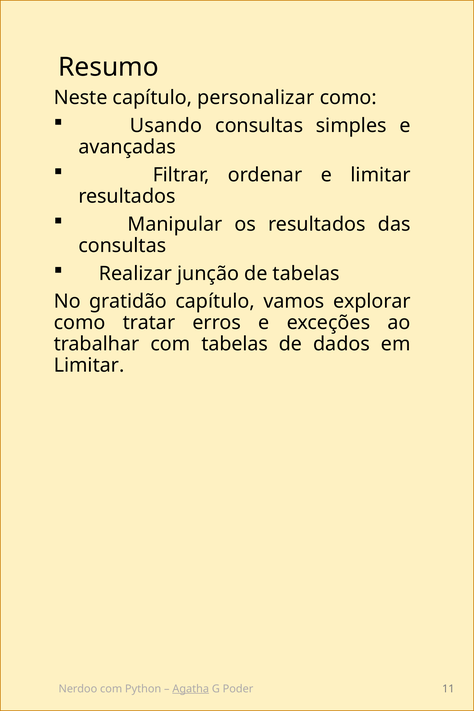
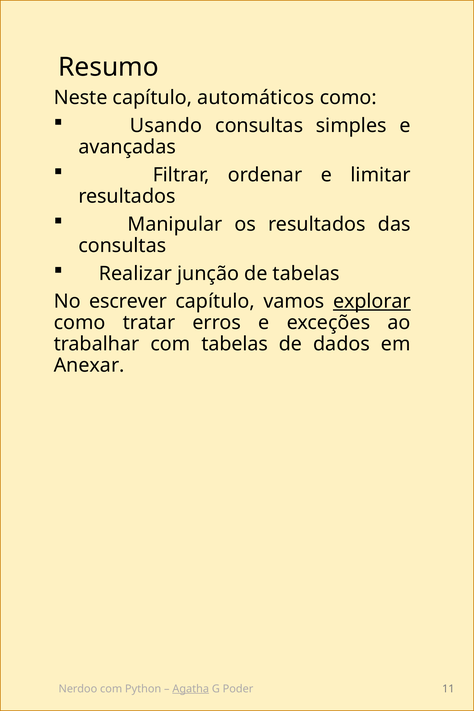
personalizar: personalizar -> automáticos
gratidão: gratidão -> escrever
explorar underline: none -> present
Limitar at (89, 365): Limitar -> Anexar
